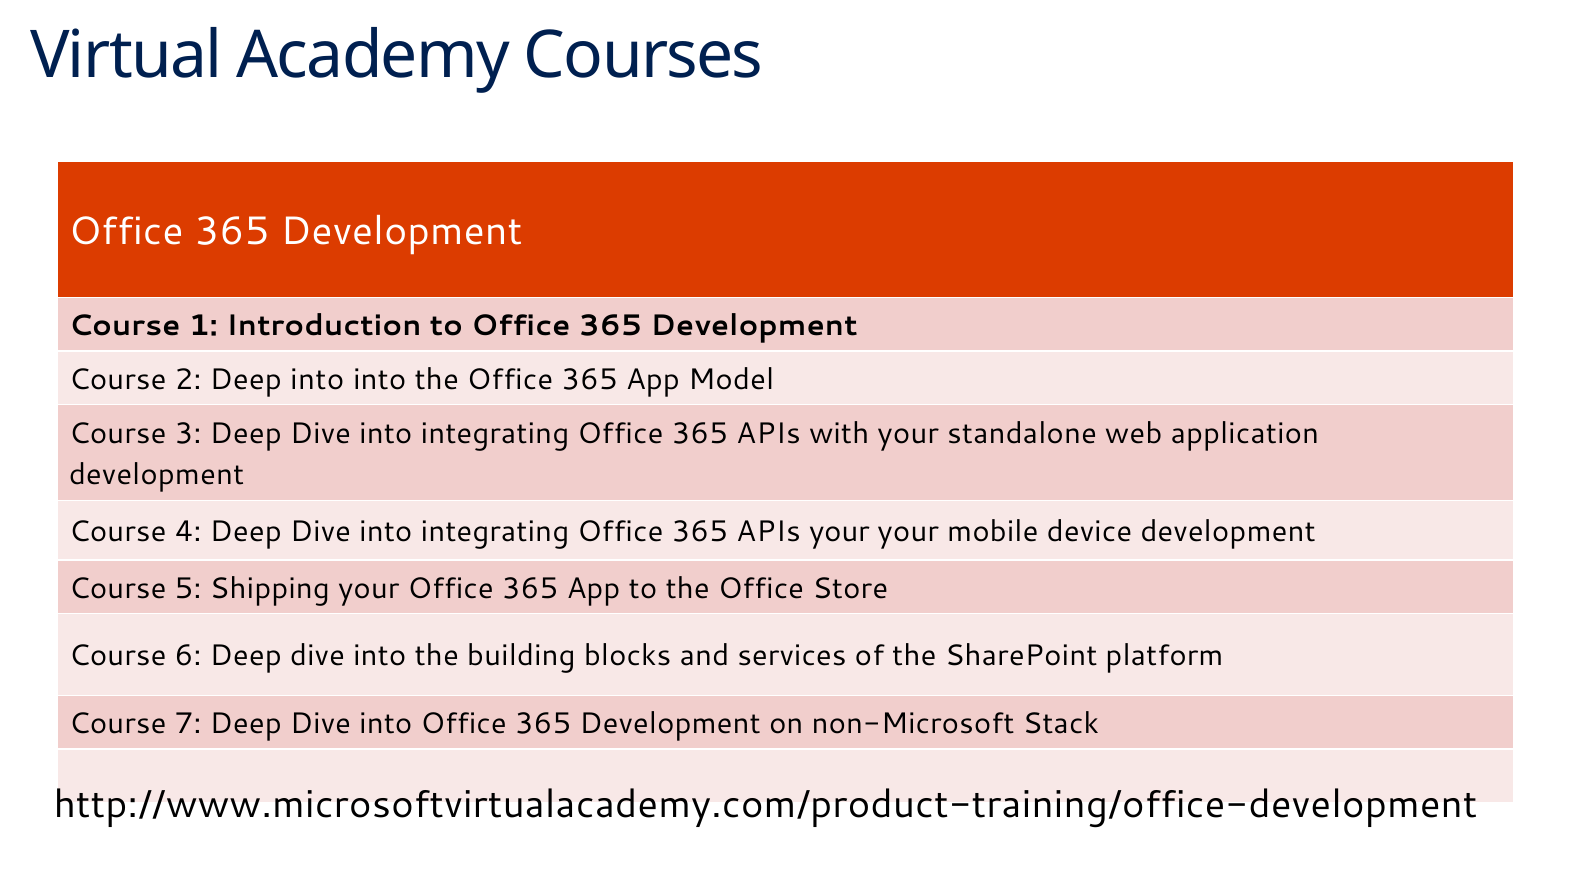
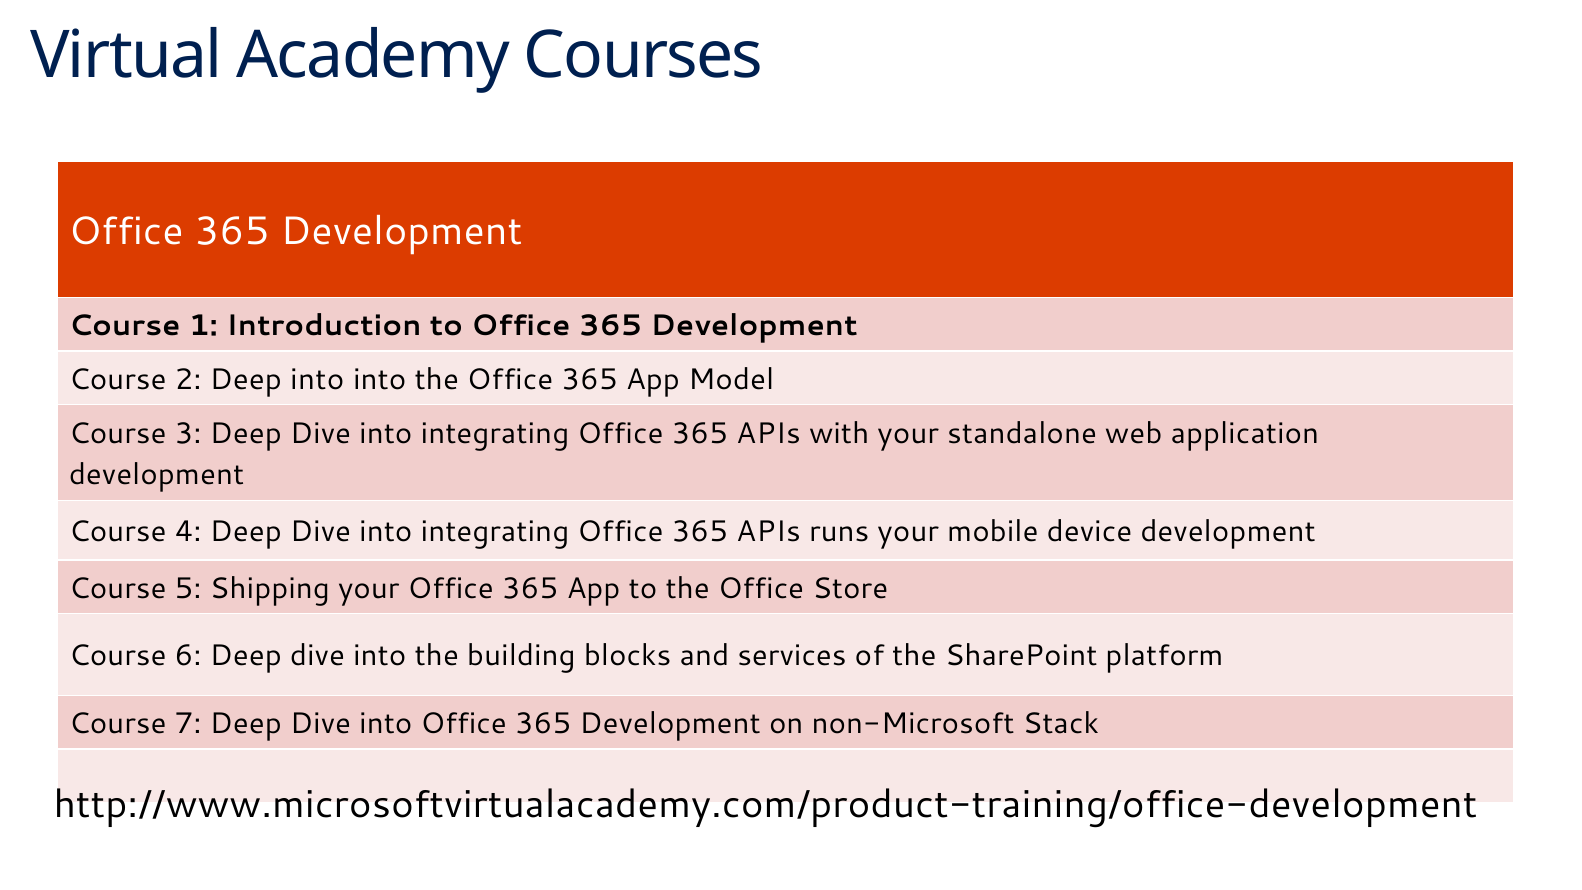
APIs your: your -> runs
